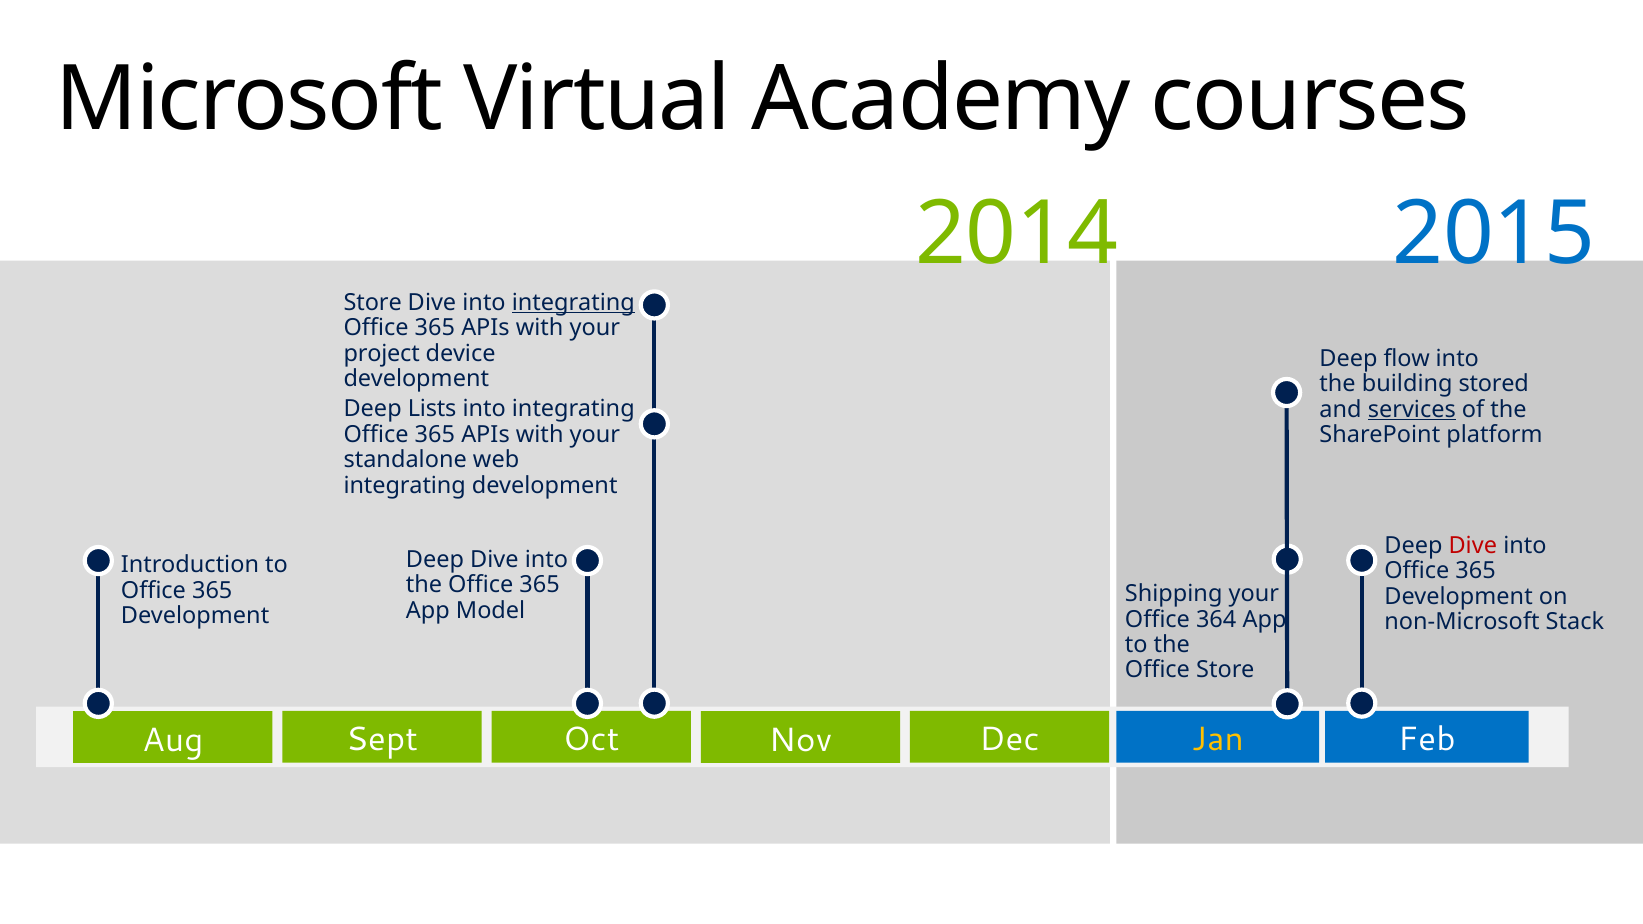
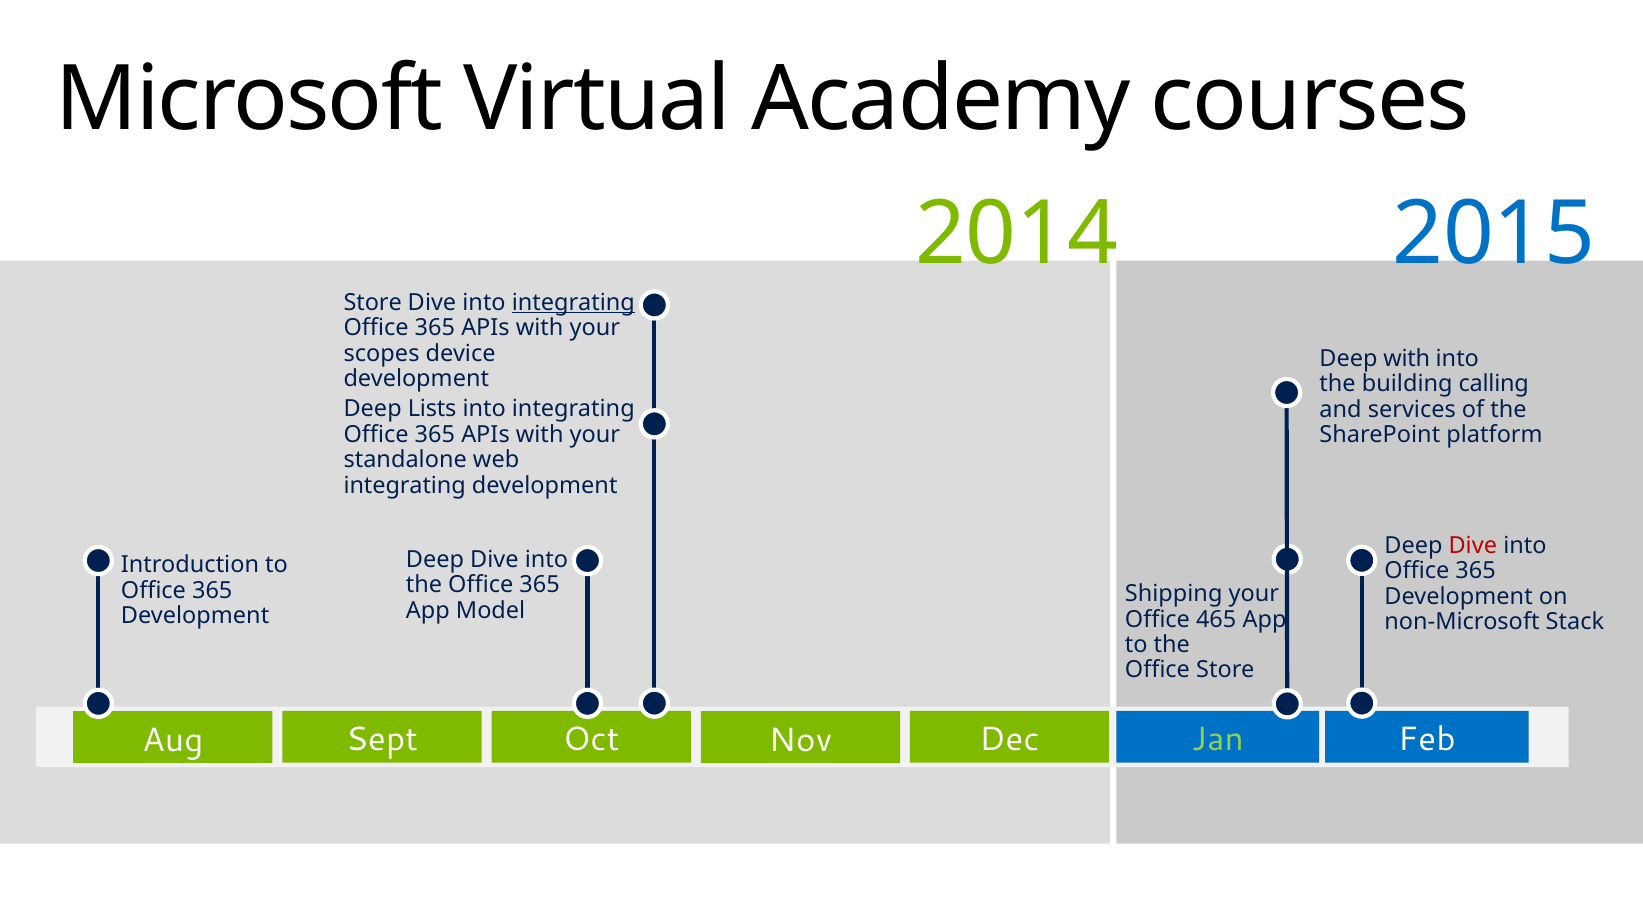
project: project -> scopes
Deep flow: flow -> with
stored: stored -> calling
services underline: present -> none
364: 364 -> 465
Jan colour: yellow -> light green
